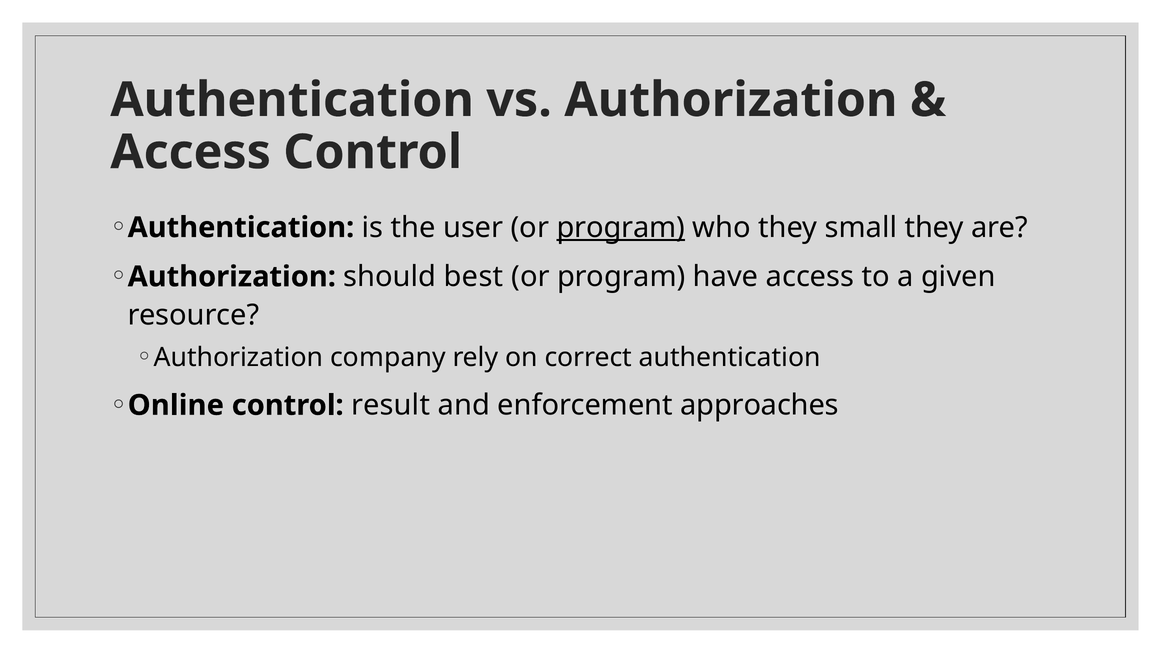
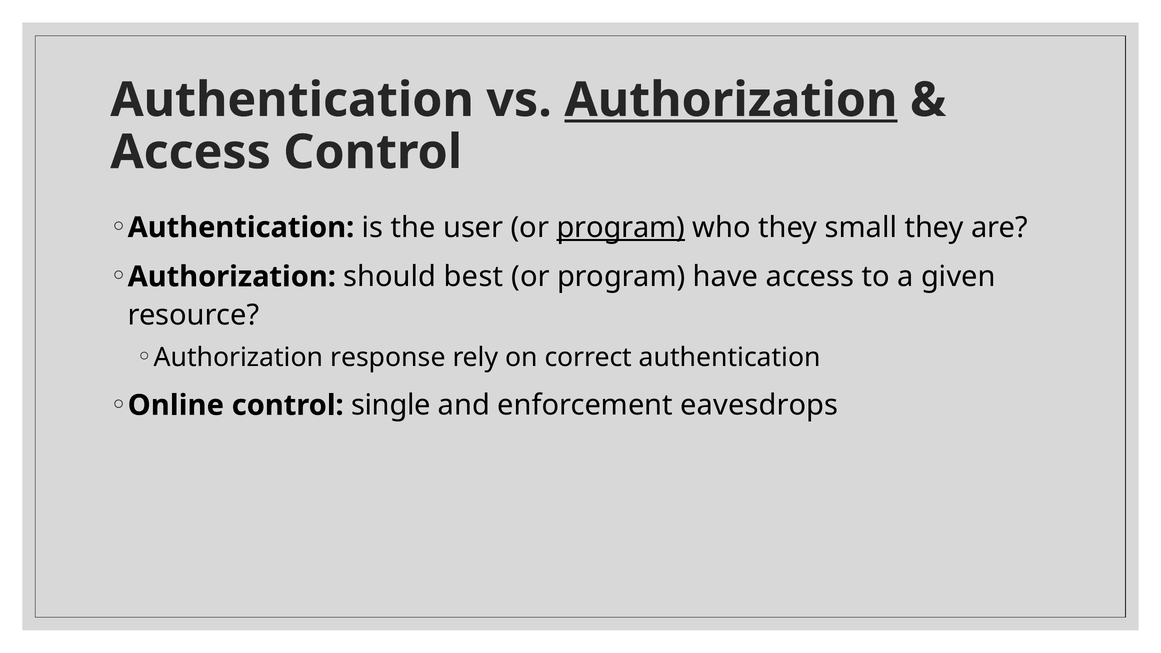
Authorization at (731, 100) underline: none -> present
company: company -> response
result: result -> single
approaches: approaches -> eavesdrops
